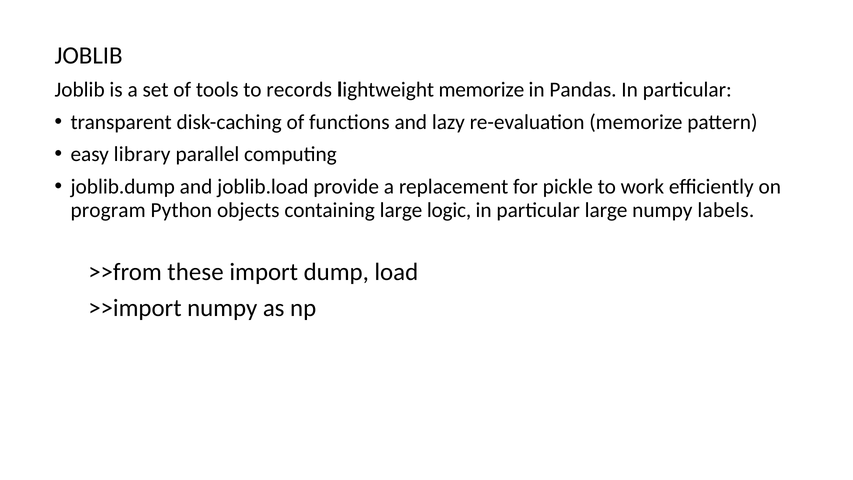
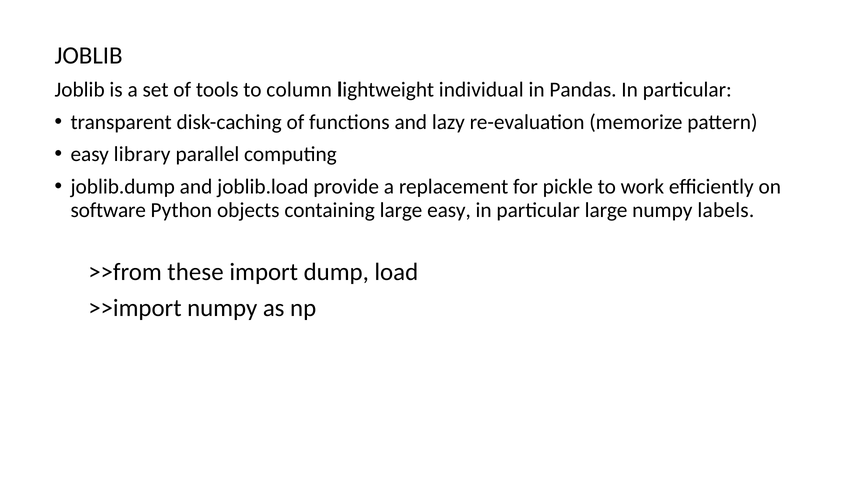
records: records -> column
lightweight memorize: memorize -> individual
program: program -> software
large logic: logic -> easy
